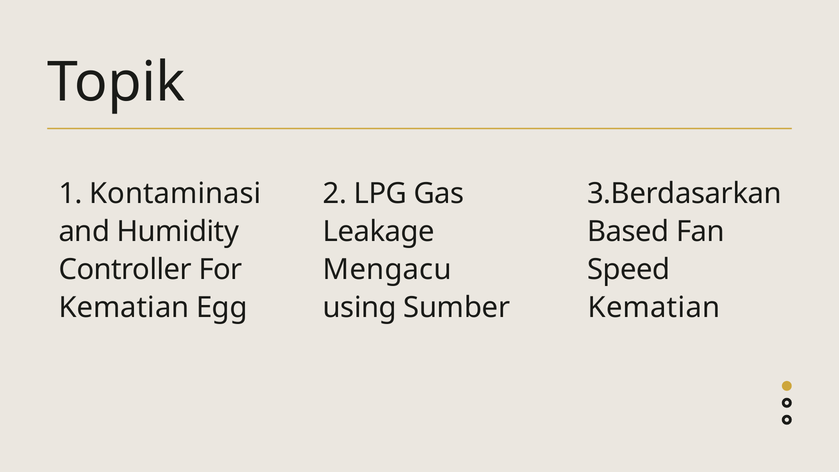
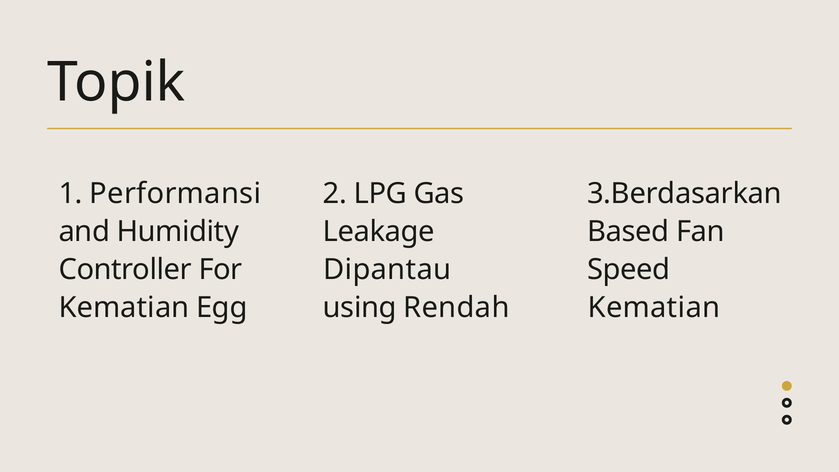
Kontaminasi: Kontaminasi -> Performansi
Mengacu: Mengacu -> Dipantau
Sumber: Sumber -> Rendah
